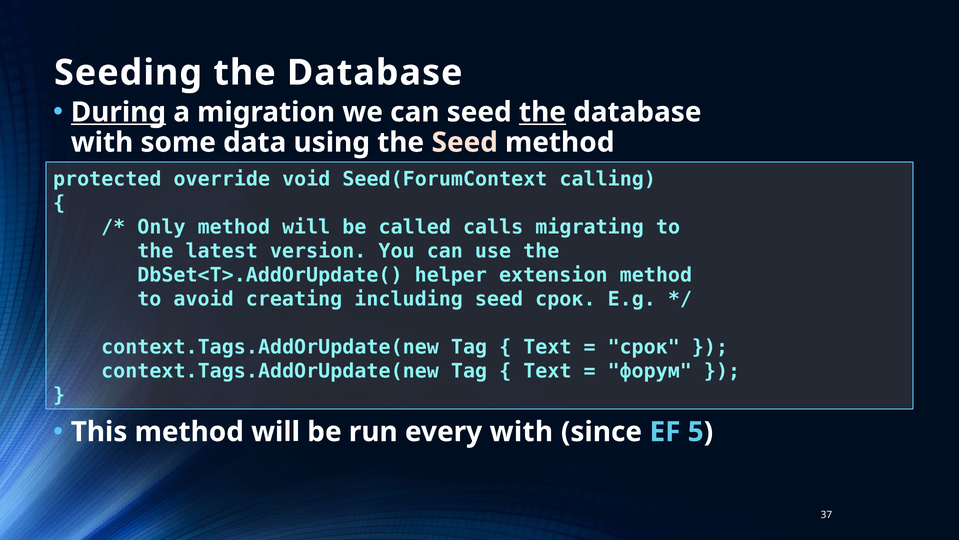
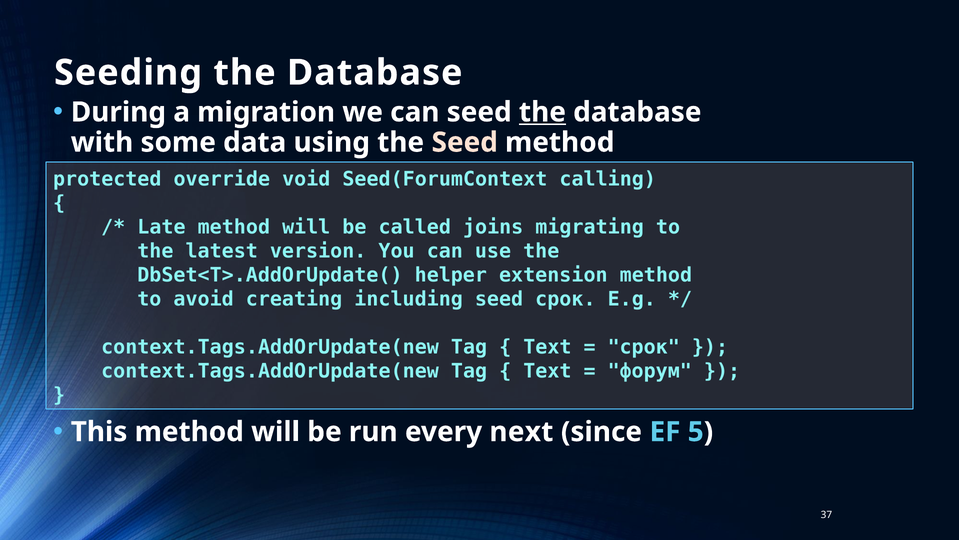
During underline: present -> none
Only: Only -> Late
calls: calls -> joins
every with: with -> next
